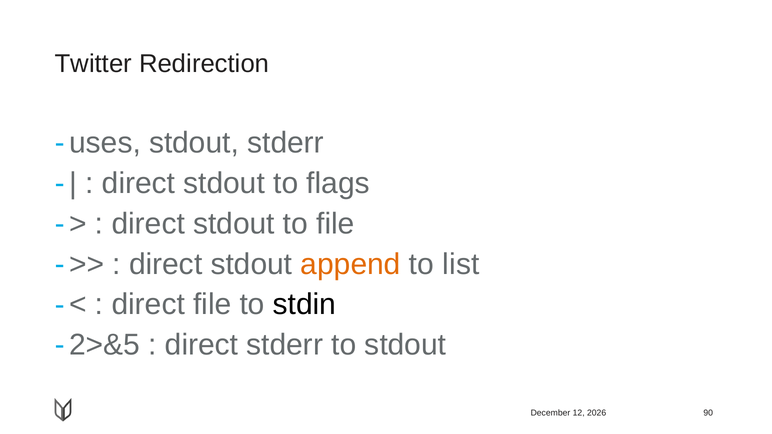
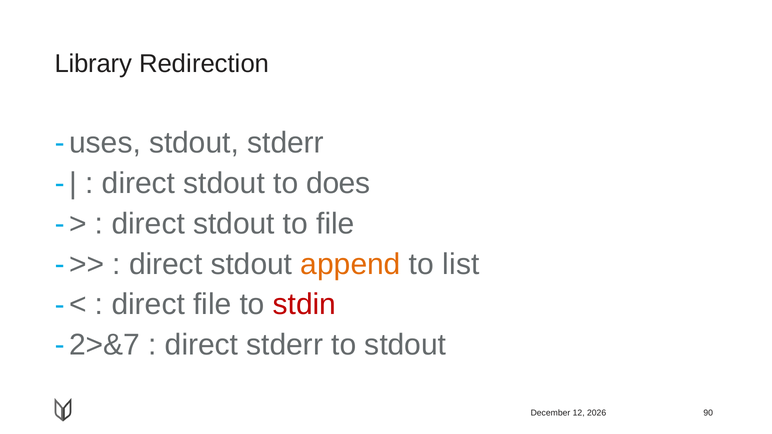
Twitter: Twitter -> Library
flags: flags -> does
stdin colour: black -> red
2>&5: 2>&5 -> 2>&7
